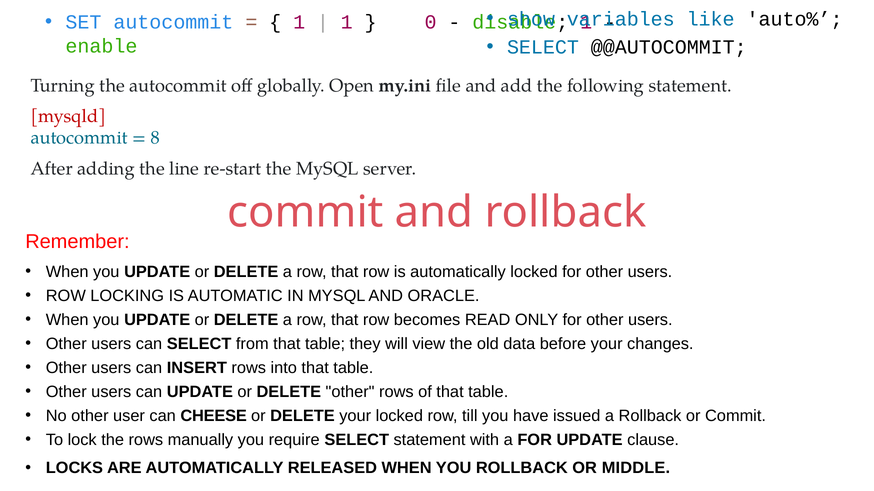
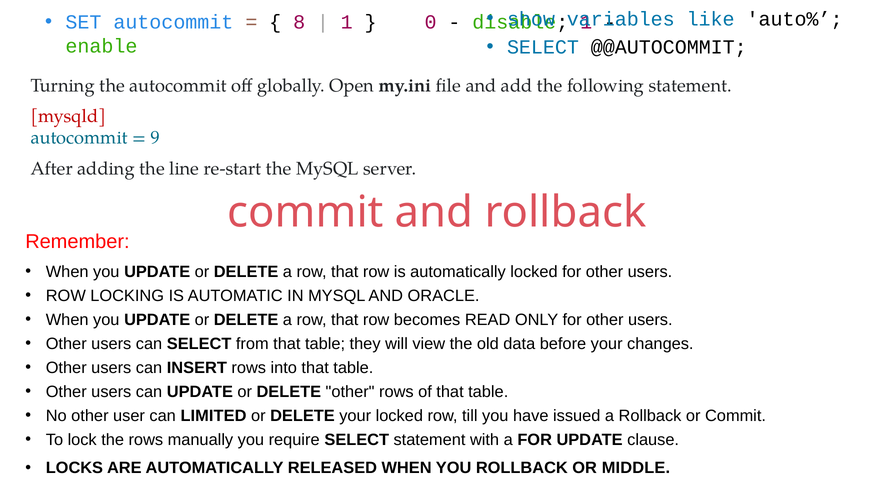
1 at (299, 22): 1 -> 8
8: 8 -> 9
CHEESE: CHEESE -> LIMITED
